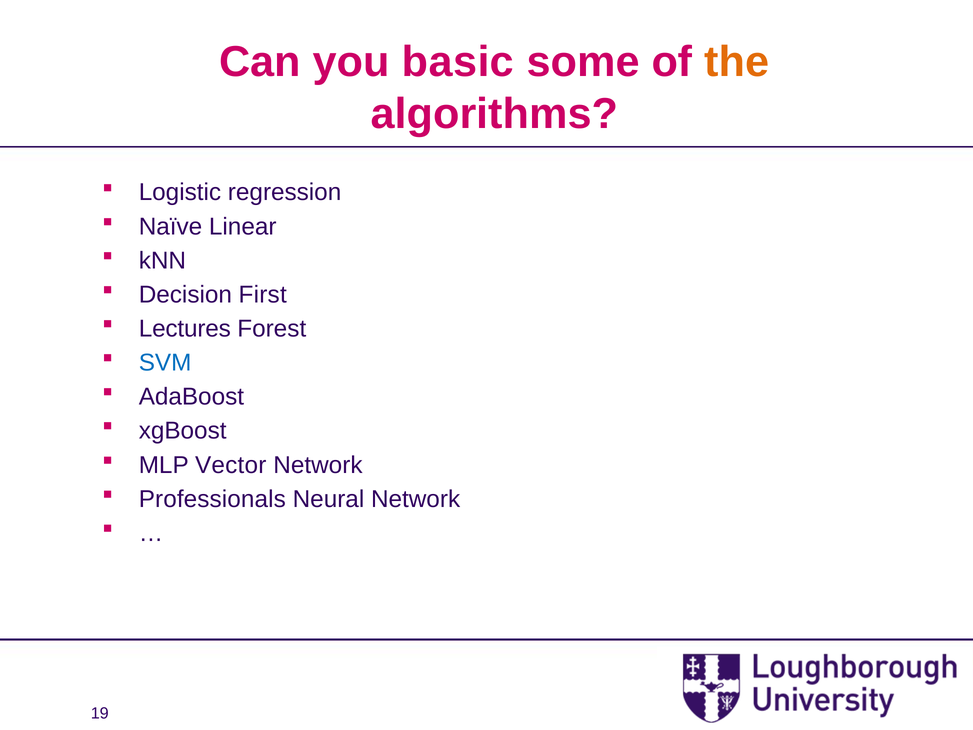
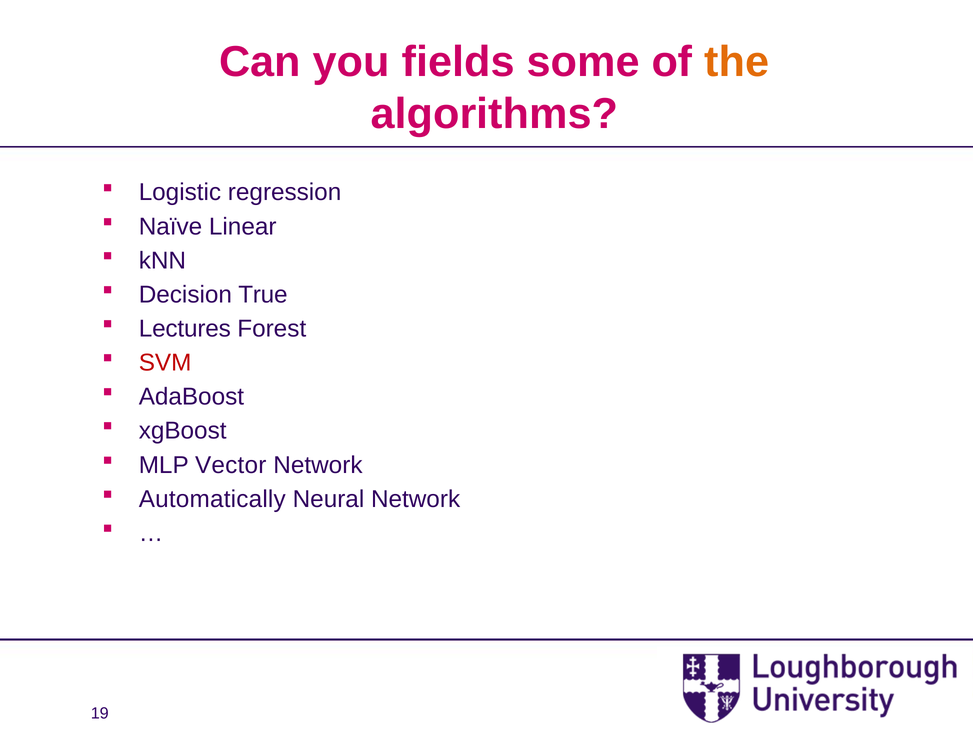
basic: basic -> fields
First: First -> True
SVM colour: blue -> red
Professionals: Professionals -> Automatically
